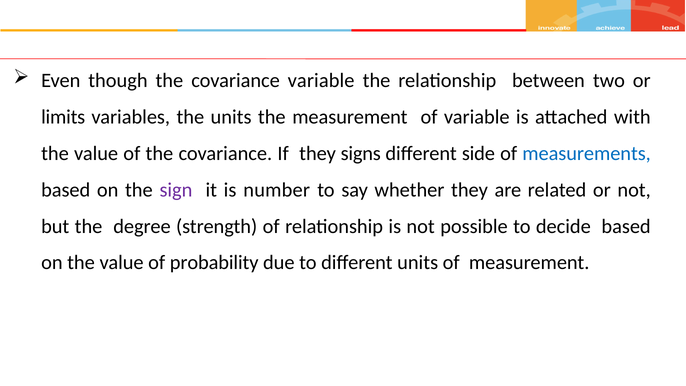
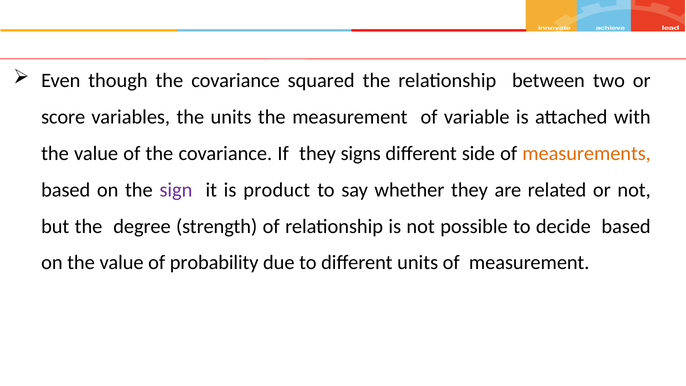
covariance variable: variable -> squared
limits: limits -> score
measurements colour: blue -> orange
number: number -> product
